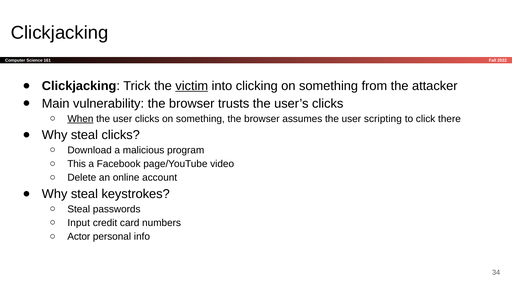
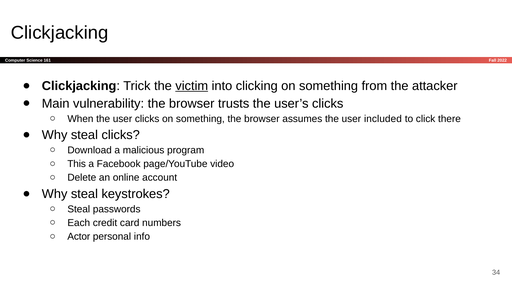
When underline: present -> none
scripting: scripting -> included
Input: Input -> Each
